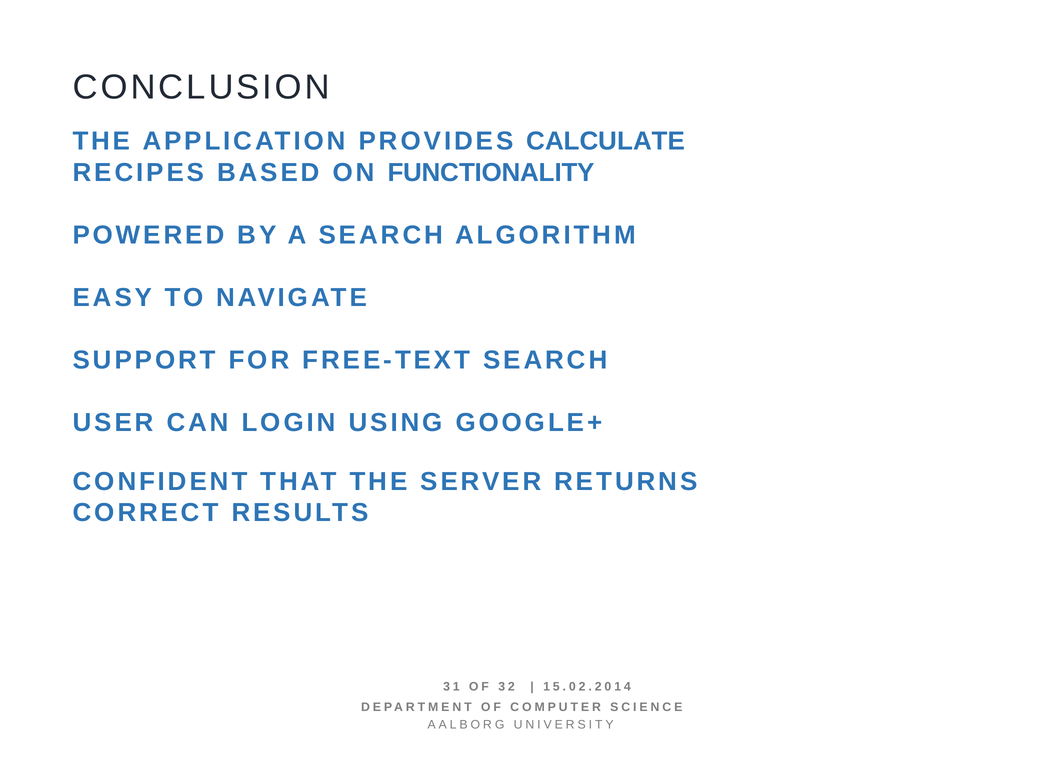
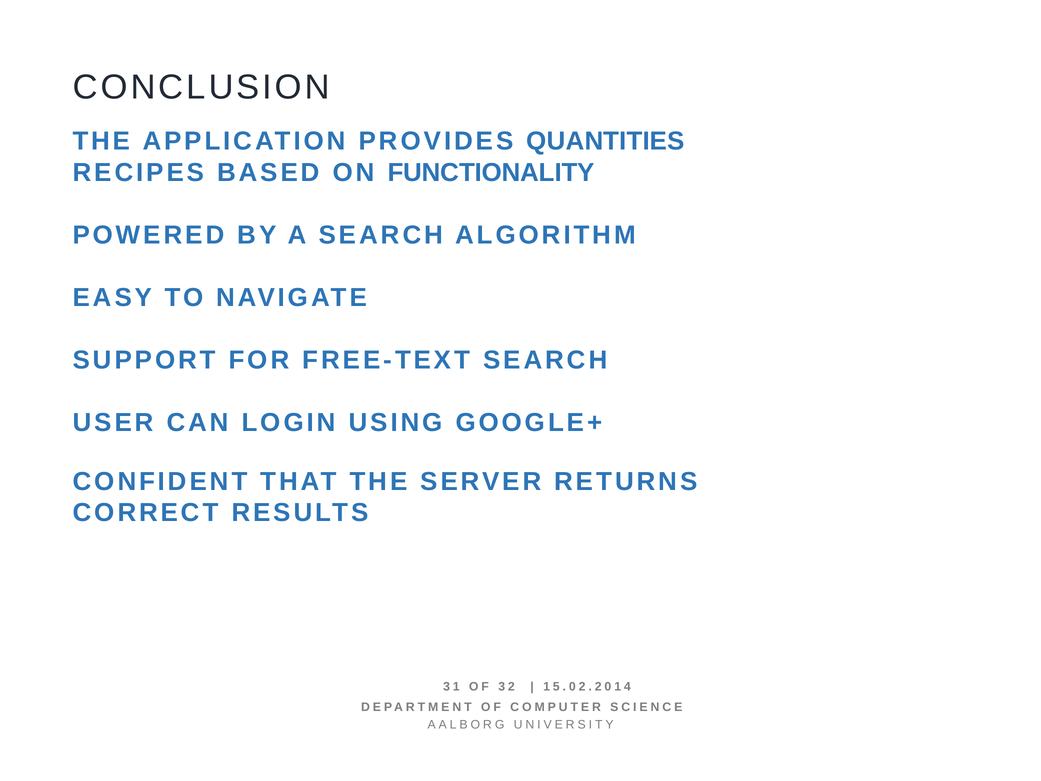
CALCULATE: CALCULATE -> QUANTITIES
